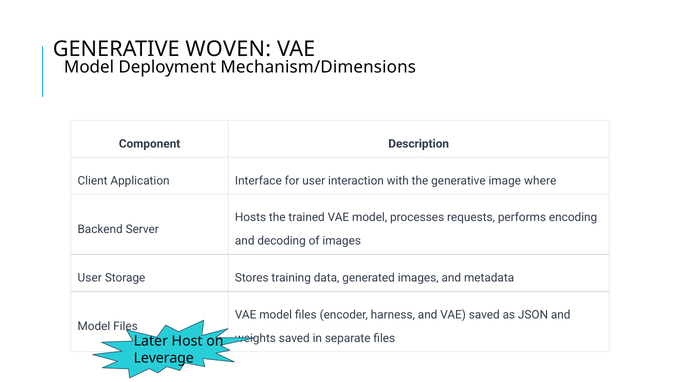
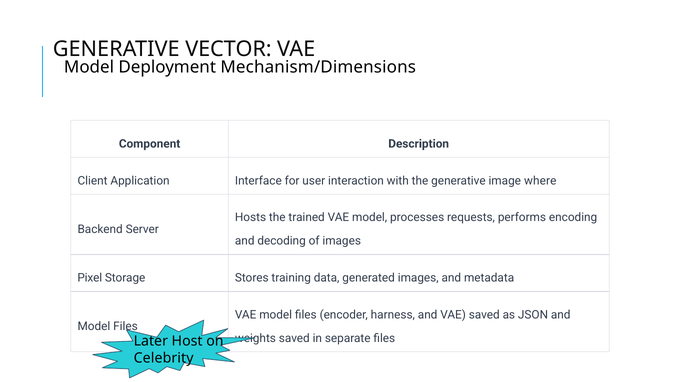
WOVEN: WOVEN -> VECTOR
User at (90, 278): User -> Pixel
Leverage: Leverage -> Celebrity
